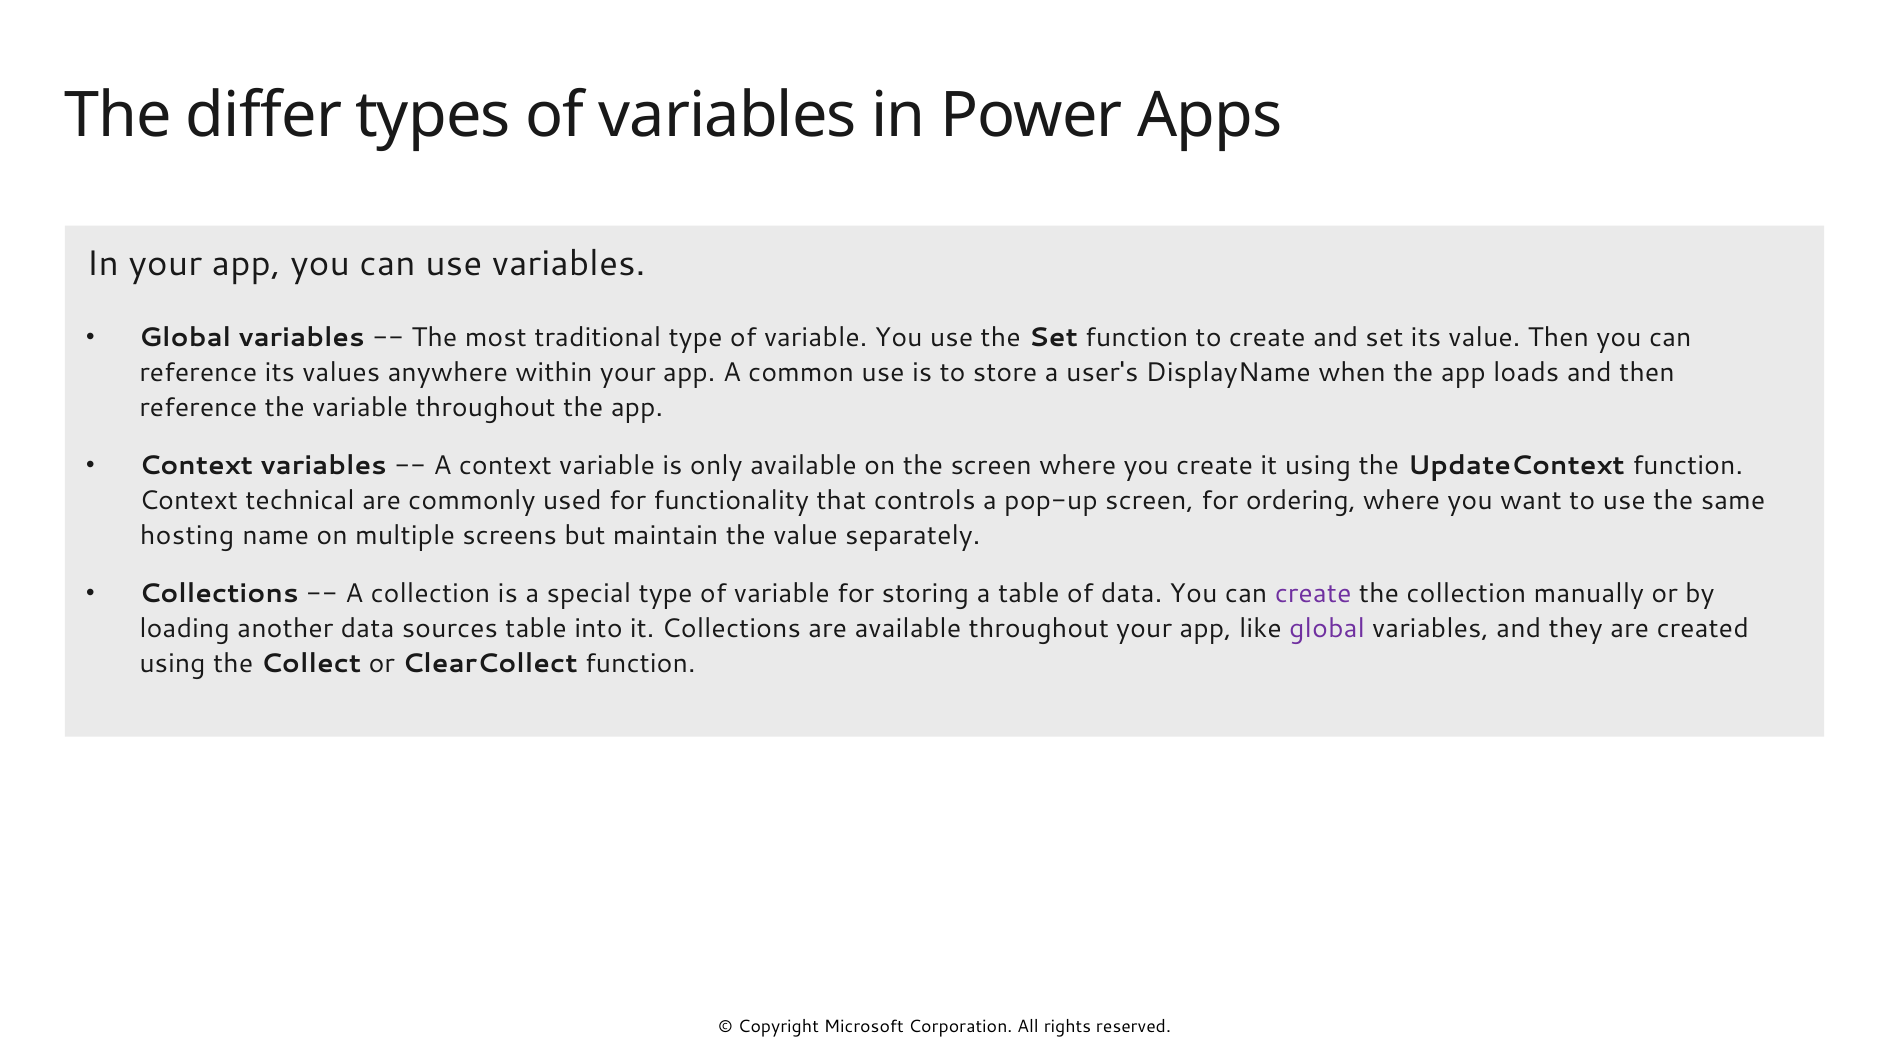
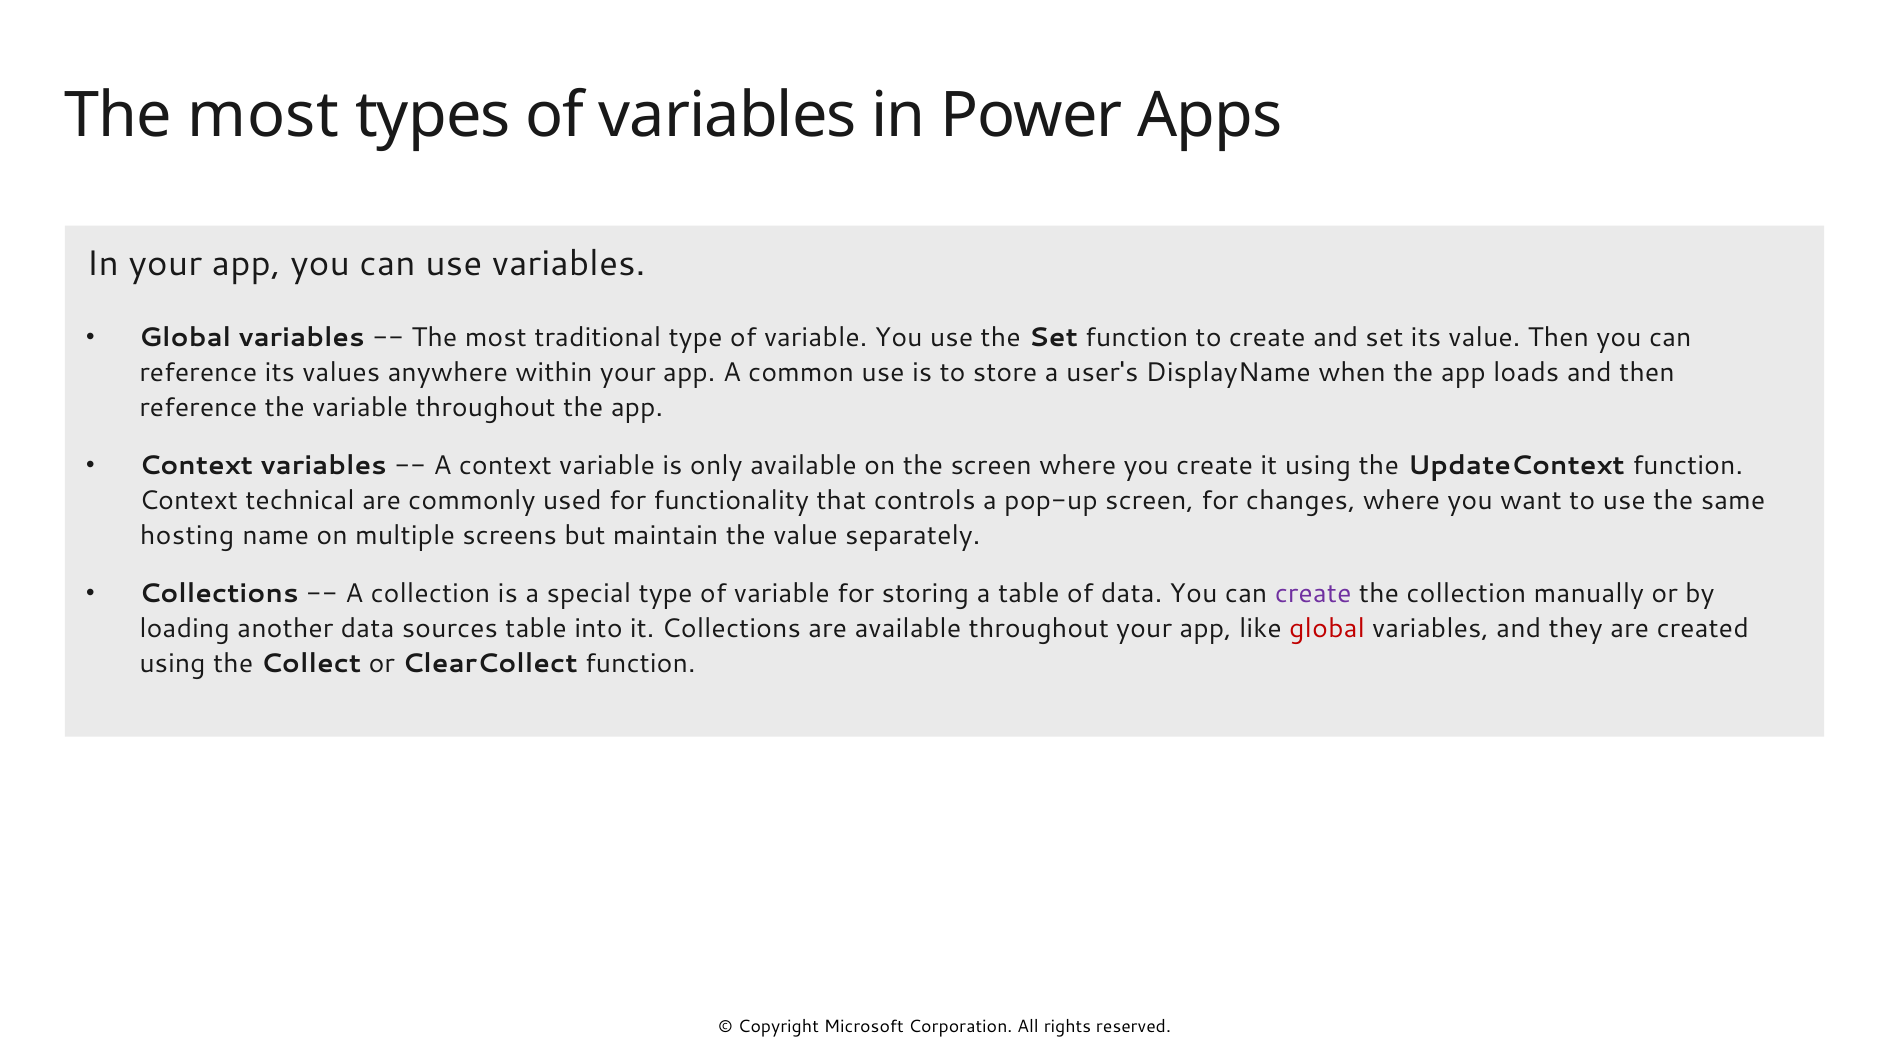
differ at (264, 116): differ -> most
ordering: ordering -> changes
global at (1327, 629) colour: purple -> red
